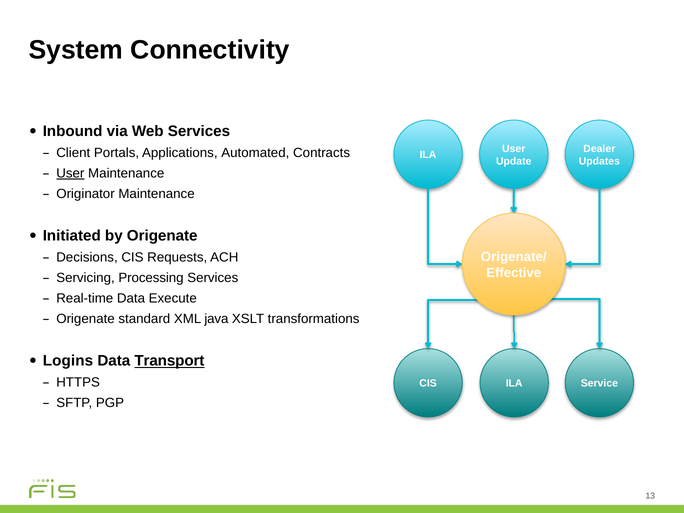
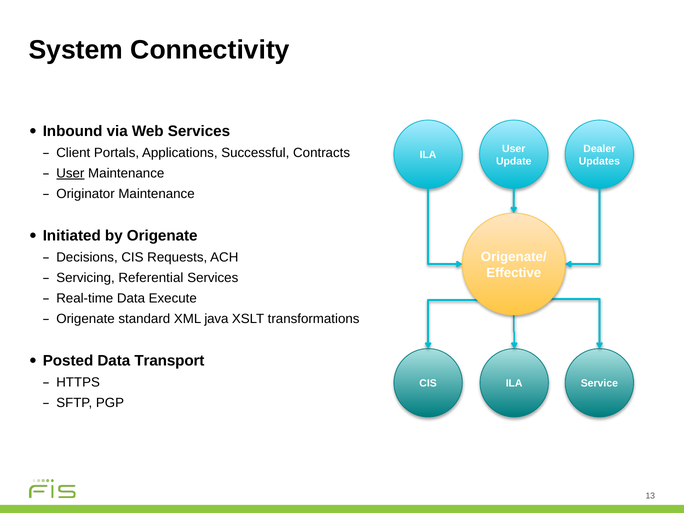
Automated: Automated -> Successful
Processing: Processing -> Referential
Logins: Logins -> Posted
Transport underline: present -> none
